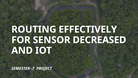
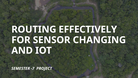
DECREASED: DECREASED -> CHANGING
